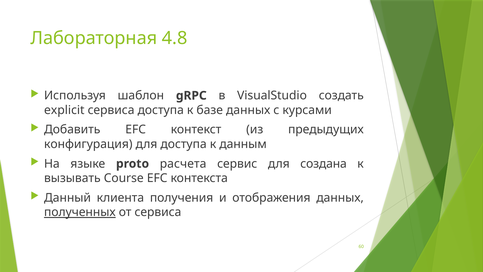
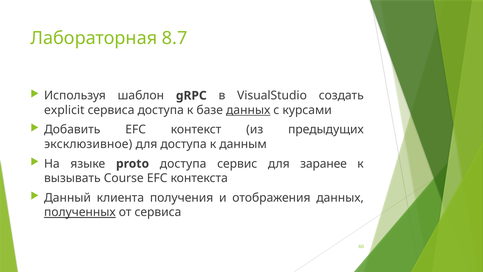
4.8: 4.8 -> 8.7
данных at (248, 110) underline: none -> present
конфигурация: конфигурация -> эксклюзивное
proto расчета: расчета -> доступа
создана: создана -> заранее
